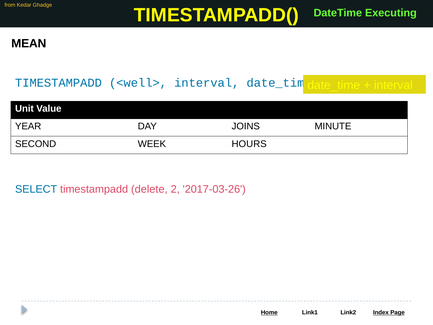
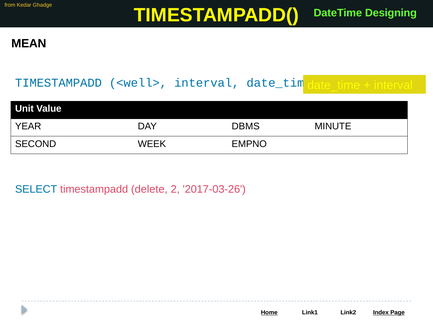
Executing: Executing -> Designing
JOINS: JOINS -> DBMS
HOURS: HOURS -> EMPNO
